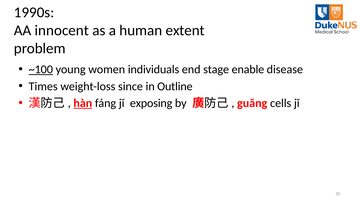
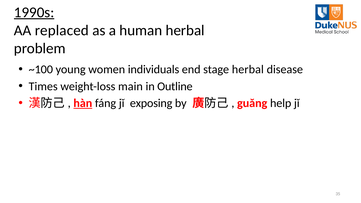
1990s underline: none -> present
innocent: innocent -> replaced
human extent: extent -> herbal
~100 underline: present -> none
stage enable: enable -> herbal
since: since -> main
cells: cells -> help
